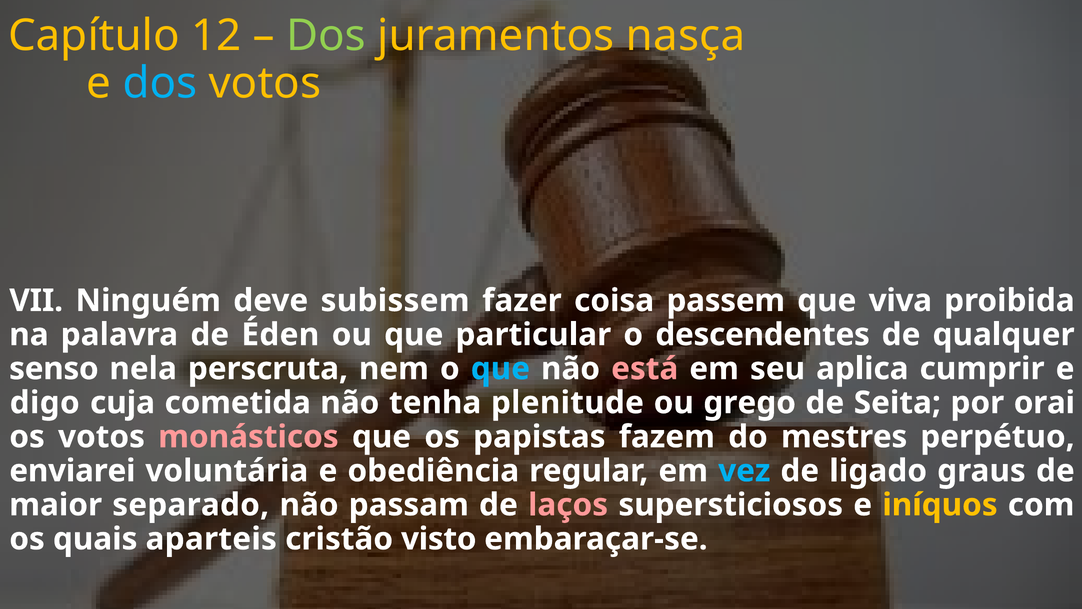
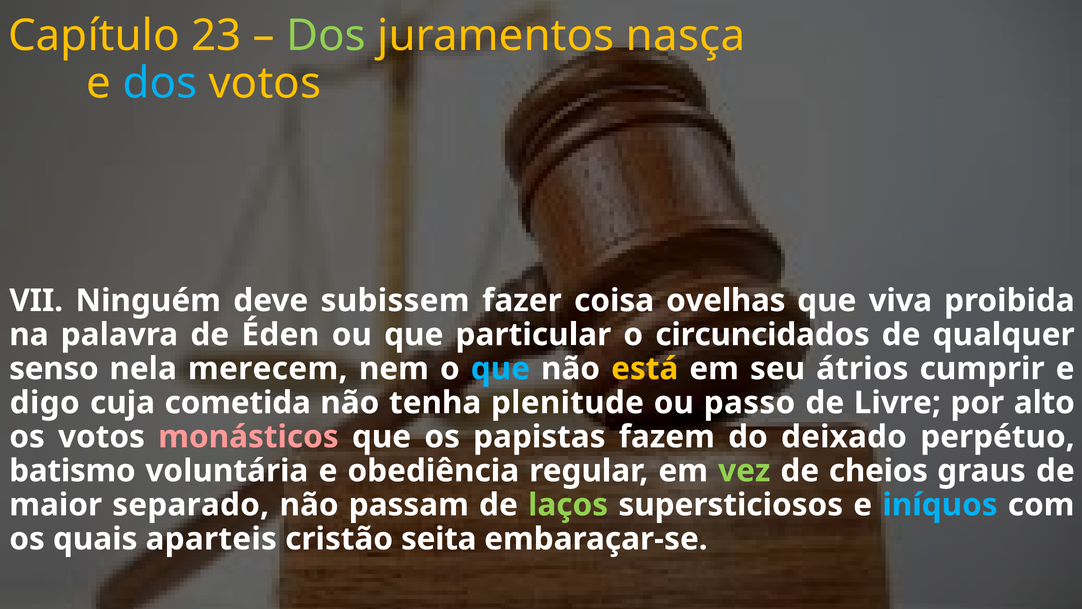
12: 12 -> 23
passem: passem -> ovelhas
descendentes: descendentes -> circuncidados
perscruta: perscruta -> merecem
está colour: pink -> yellow
aplica: aplica -> átrios
grego: grego -> passo
Seita: Seita -> Livre
orai: orai -> alto
mestres: mestres -> deixado
enviarei: enviarei -> batismo
vez colour: light blue -> light green
ligado: ligado -> cheios
laços colour: pink -> light green
iníquos colour: yellow -> light blue
visto: visto -> seita
